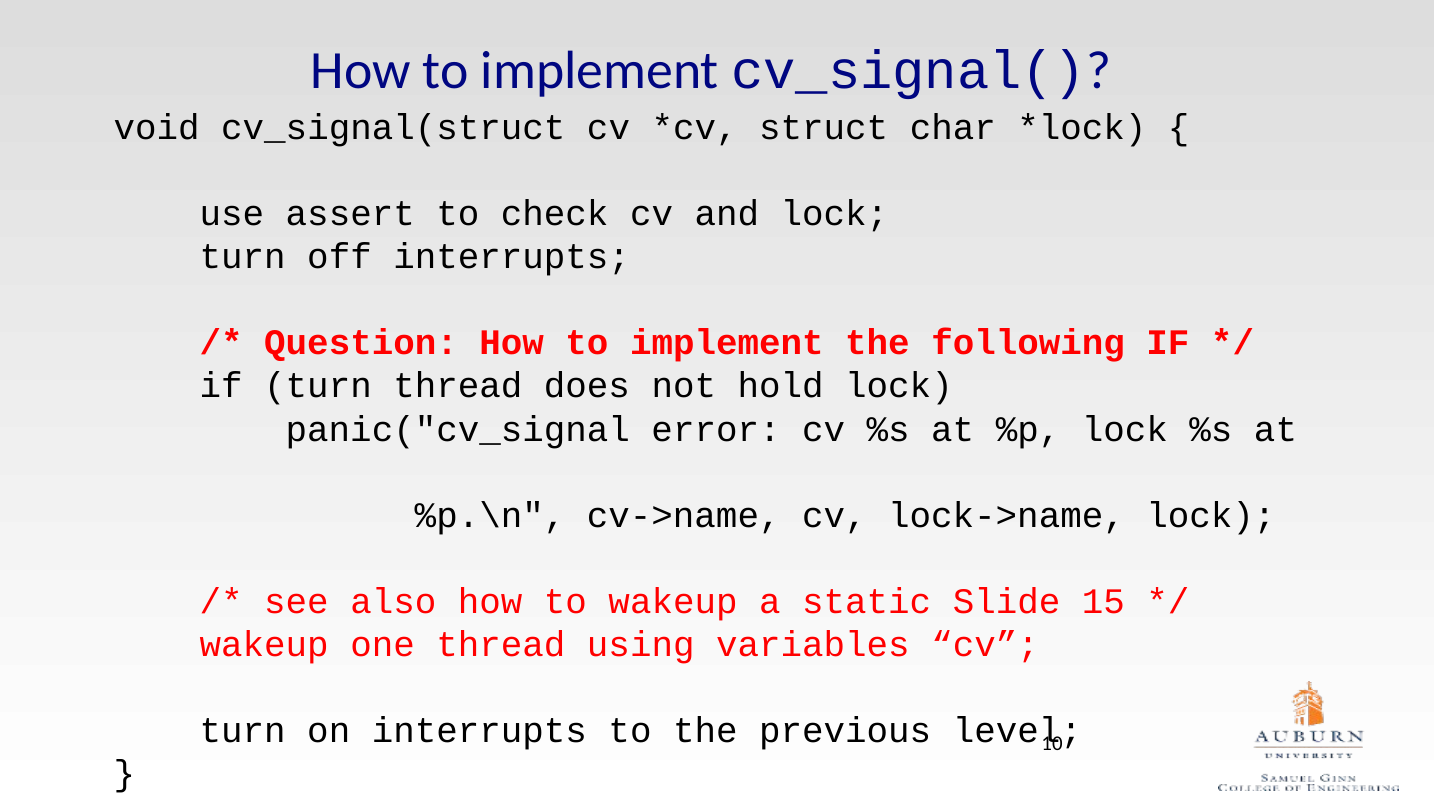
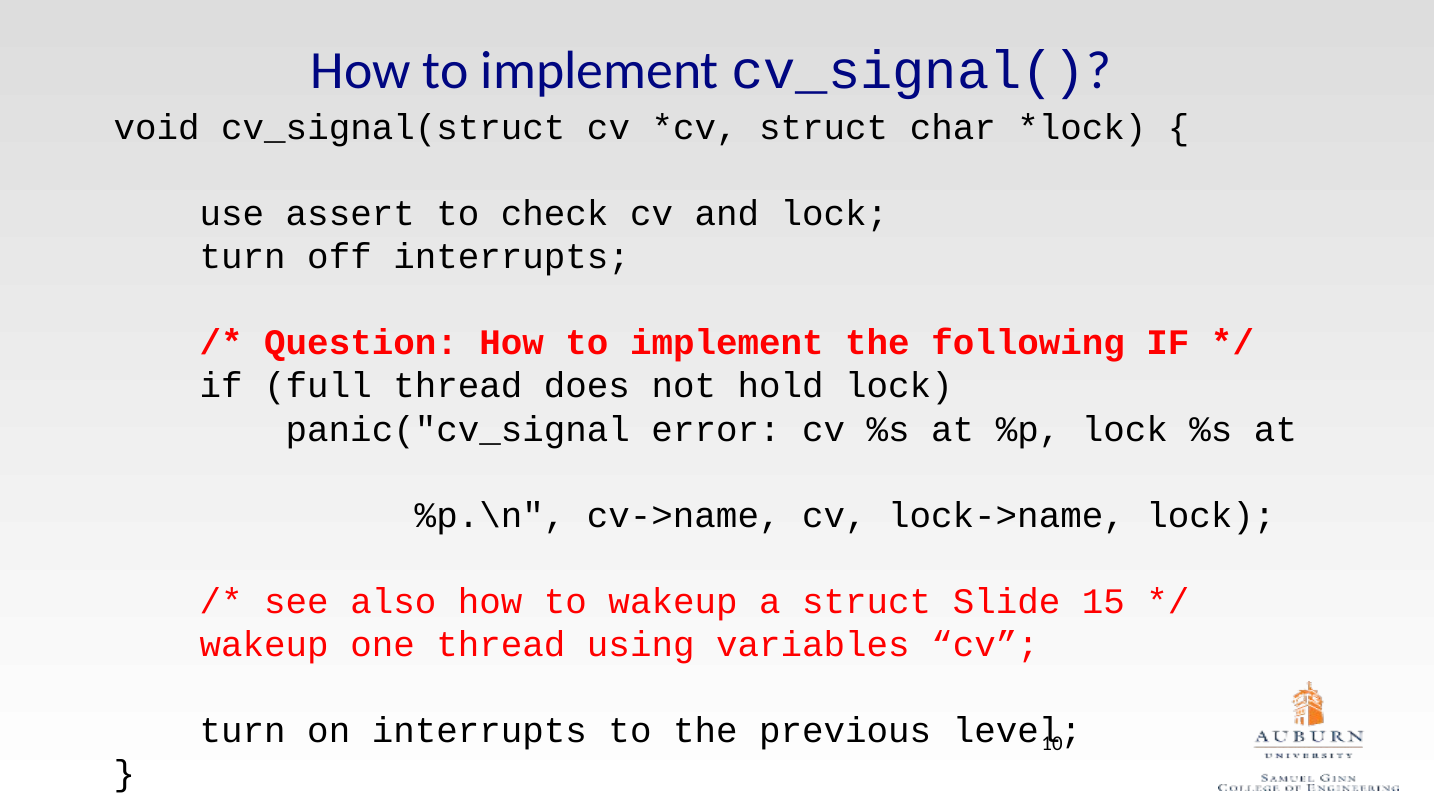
if turn: turn -> full
a static: static -> struct
